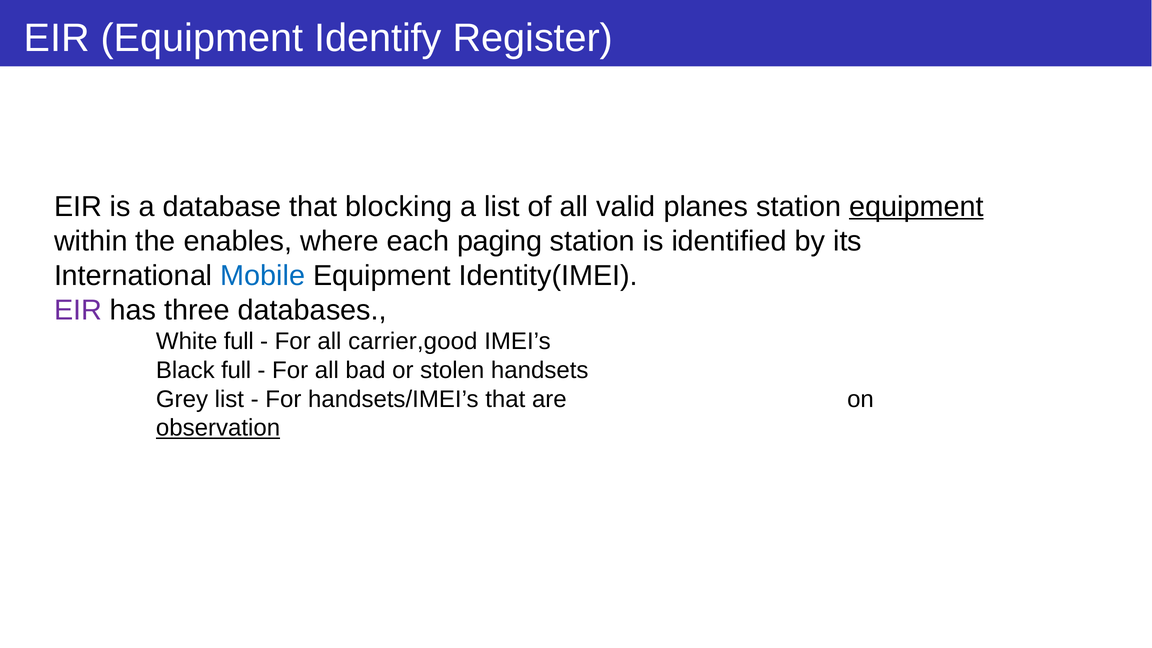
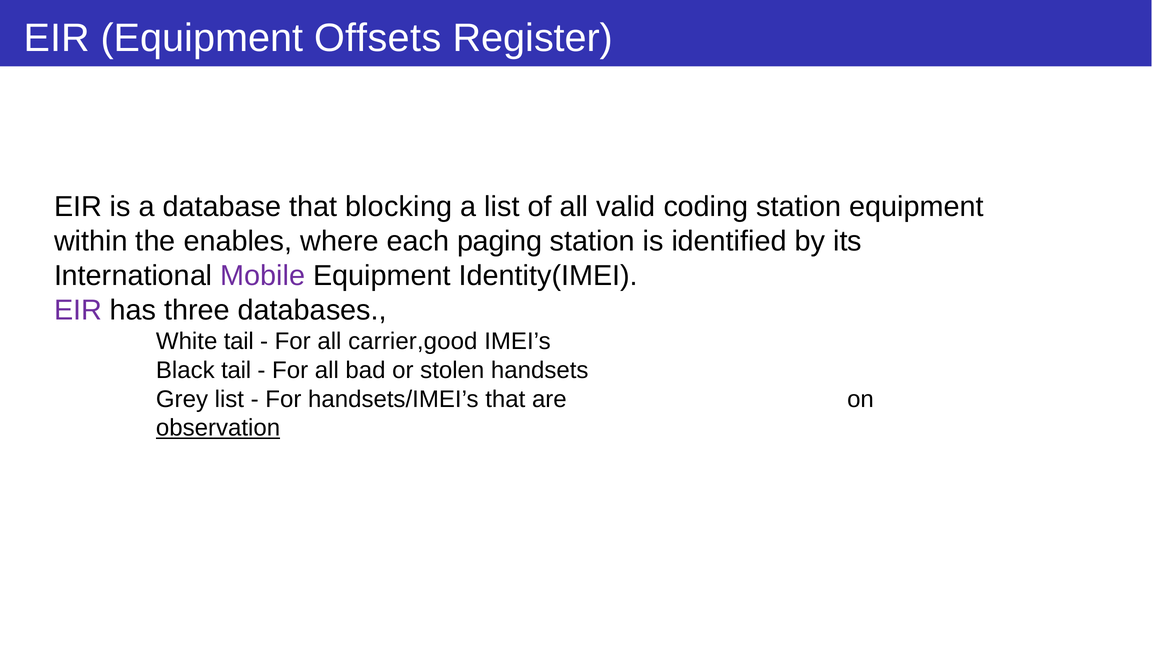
Identify: Identify -> Offsets
planes: planes -> coding
equipment at (916, 206) underline: present -> none
Mobile colour: blue -> purple
White full: full -> tail
Black full: full -> tail
